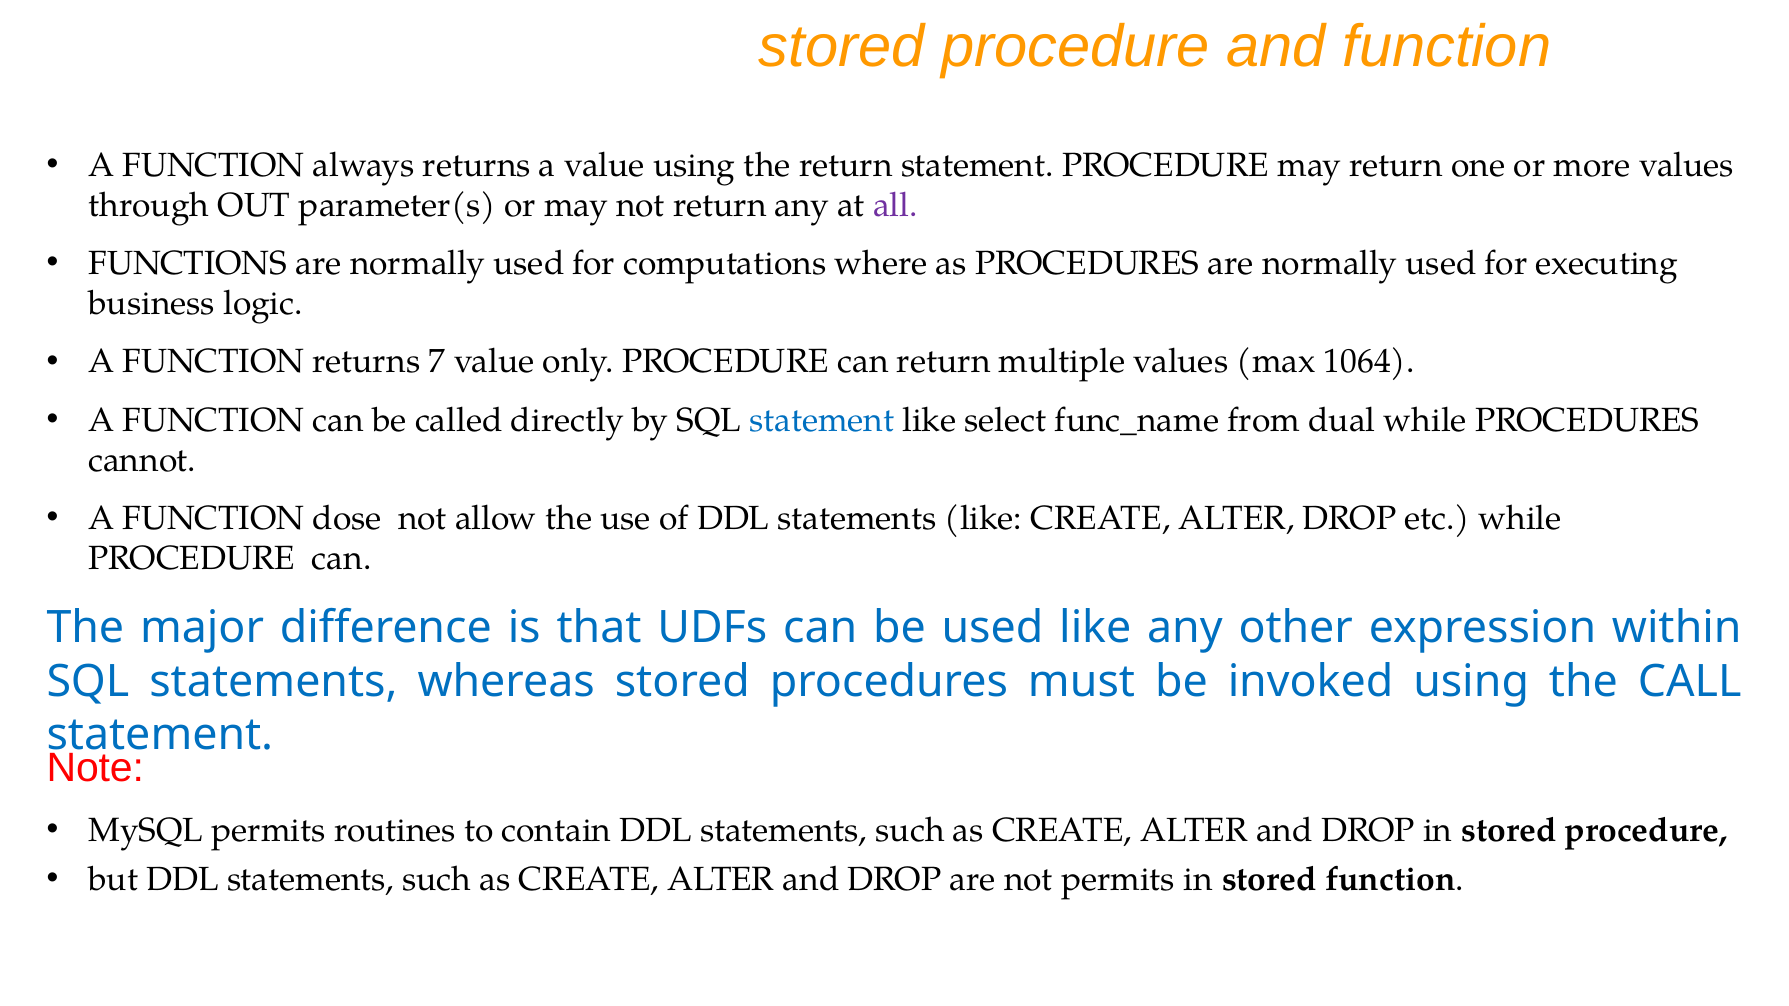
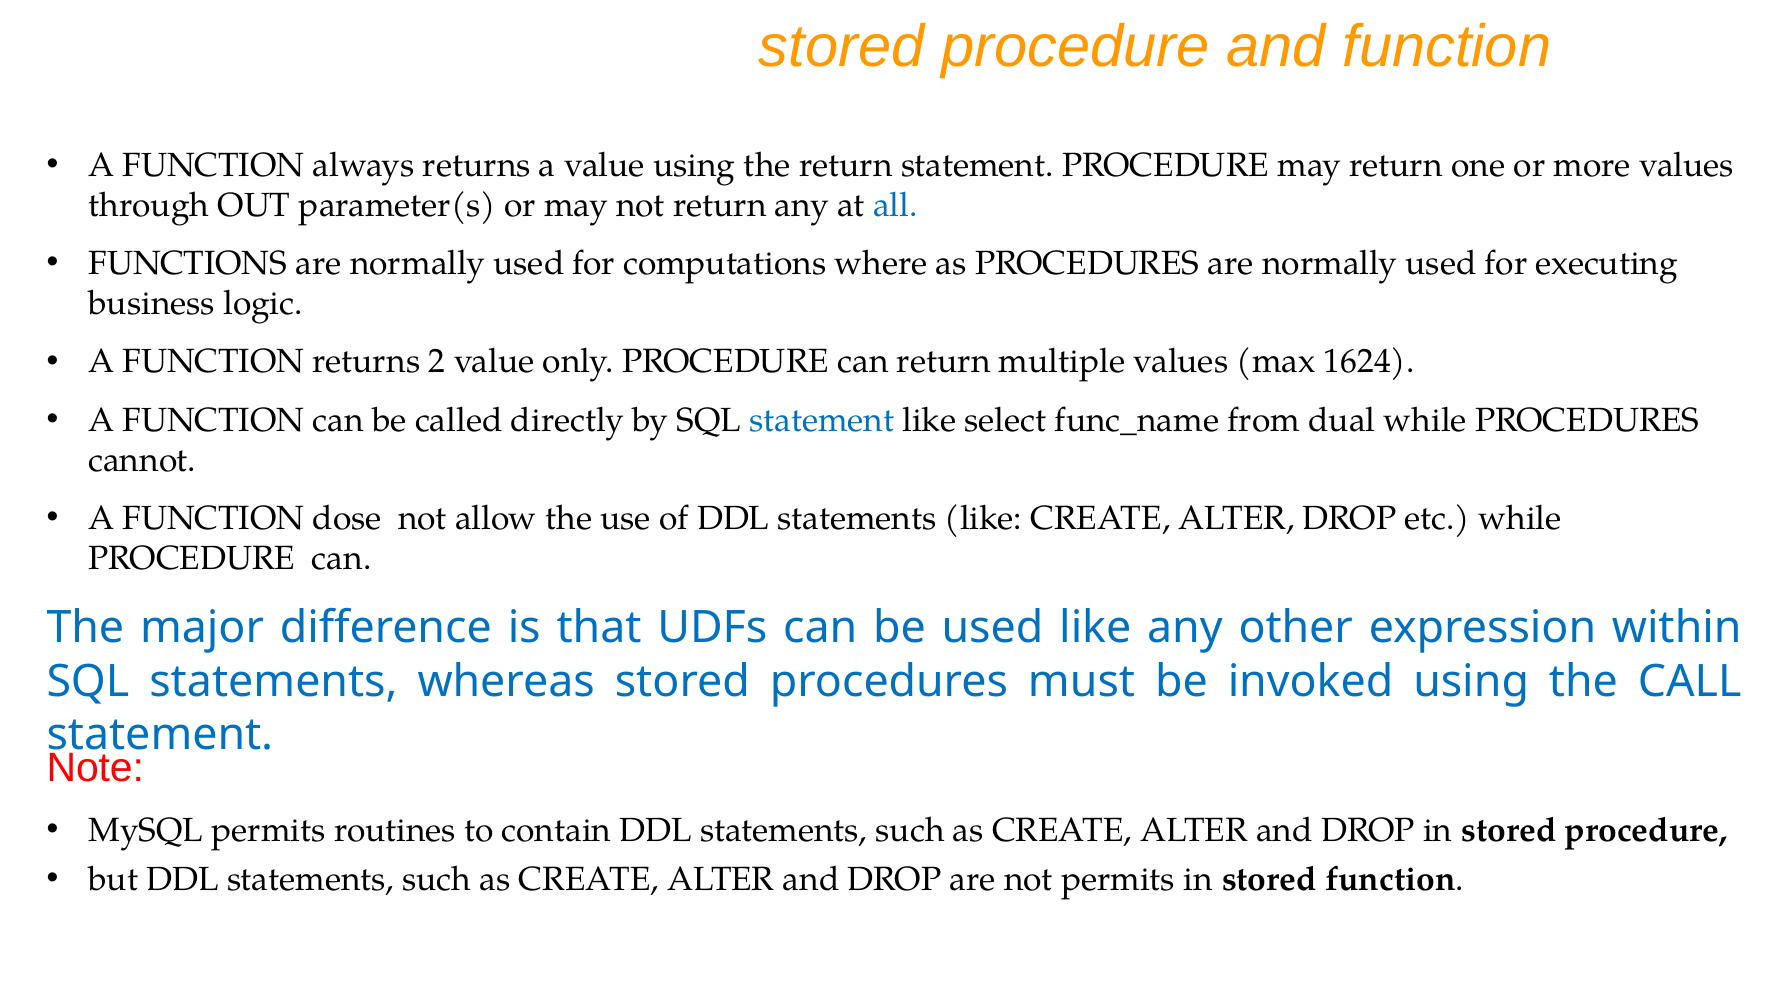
all colour: purple -> blue
7: 7 -> 2
1064: 1064 -> 1624
